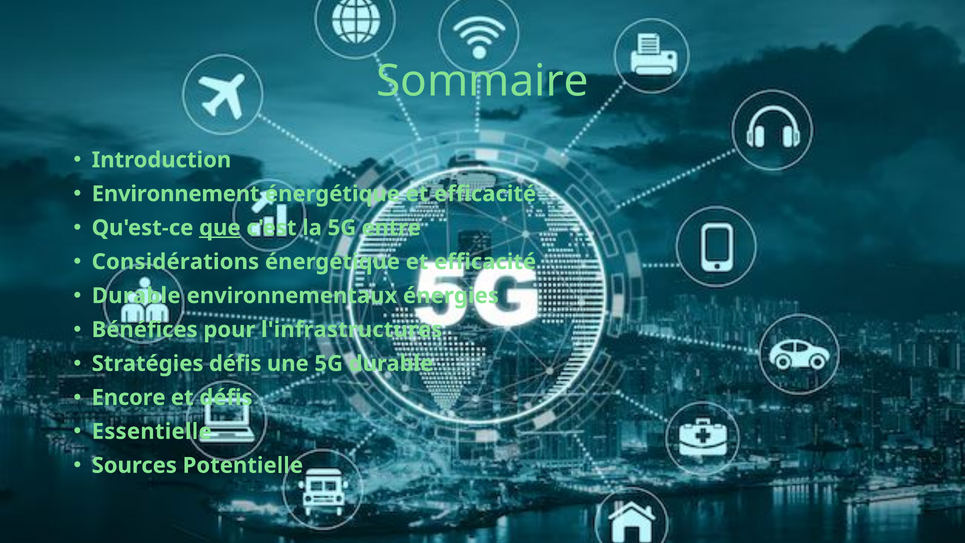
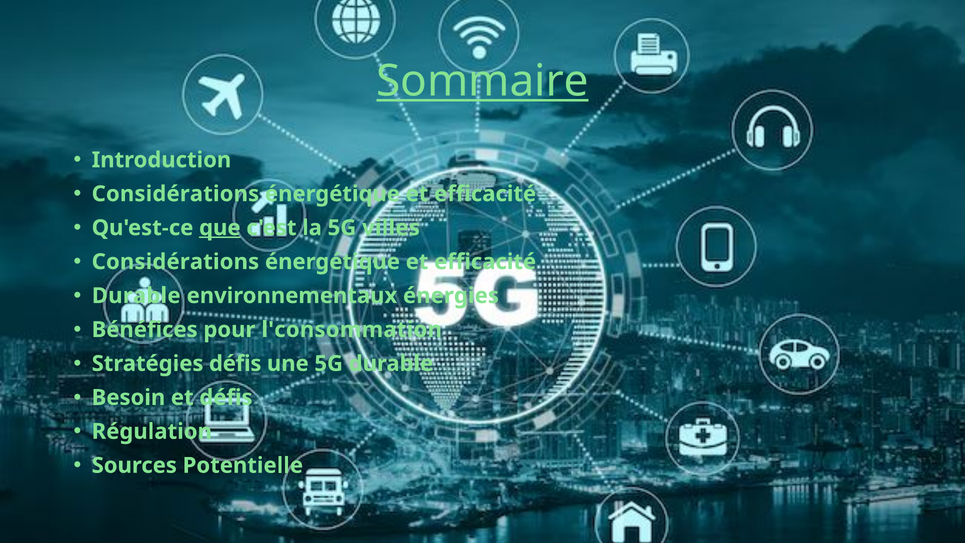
Sommaire underline: none -> present
Environnement at (176, 194): Environnement -> Considérations
entre: entre -> villes
l'infrastructures: l'infrastructures -> l'consommation
Encore: Encore -> Besoin
Essentielle: Essentielle -> Régulation
